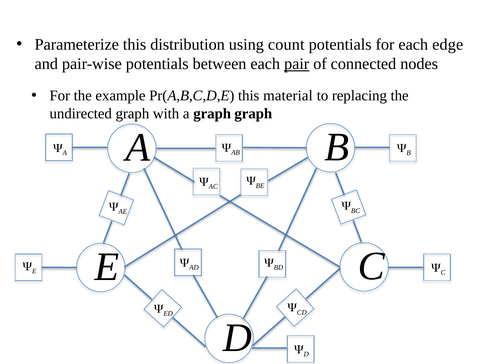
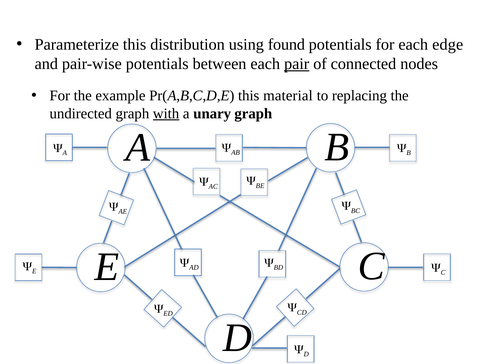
count: count -> found
with underline: none -> present
a graph: graph -> unary
